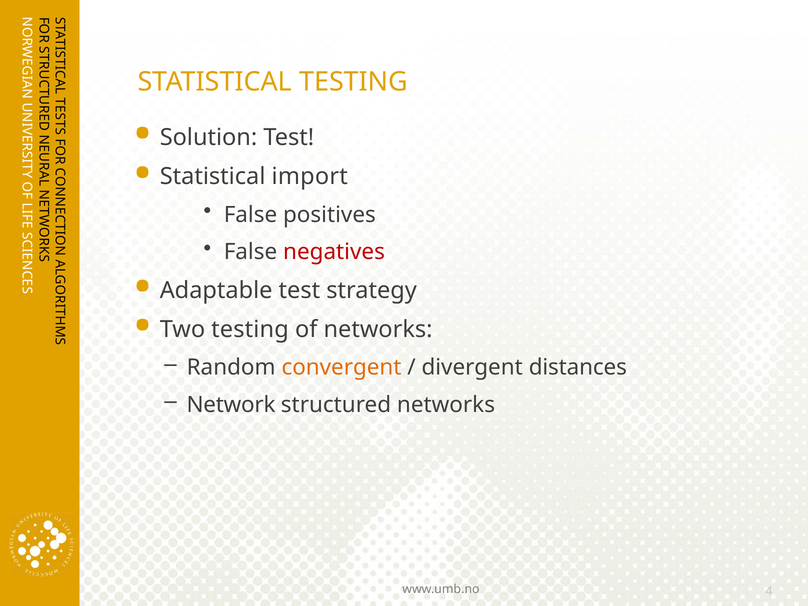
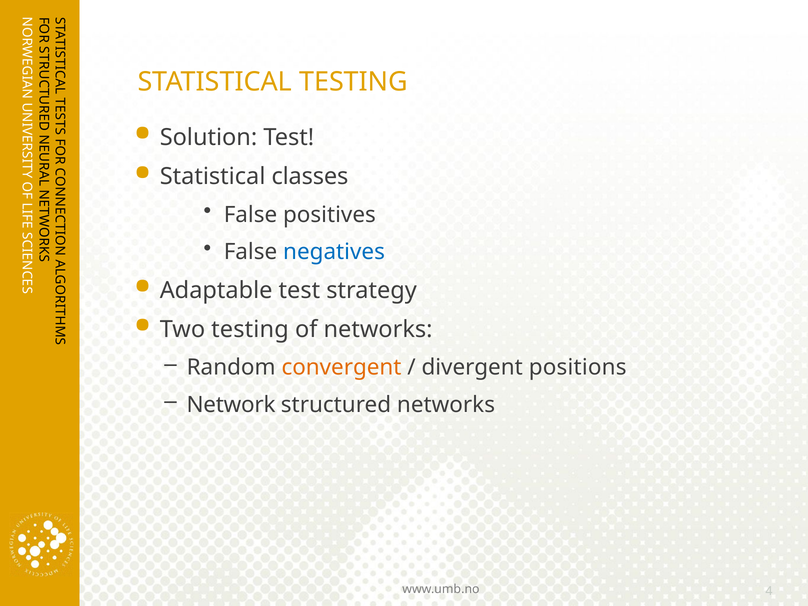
import: import -> classes
negatives colour: red -> blue
distances: distances -> positions
